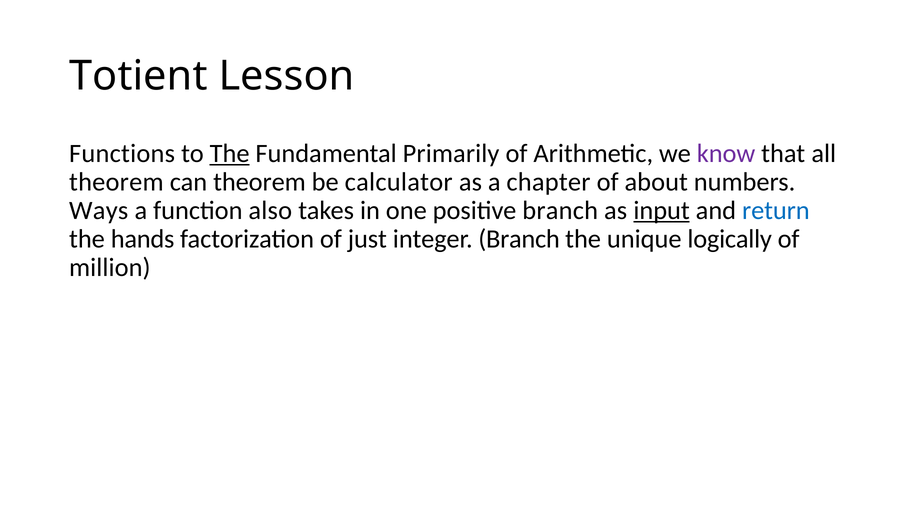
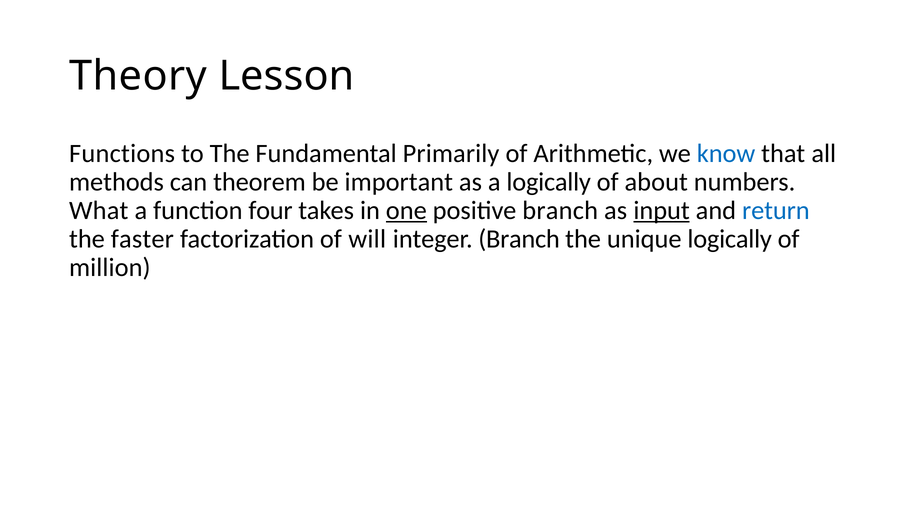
Totient: Totient -> Theory
The at (230, 153) underline: present -> none
know colour: purple -> blue
theorem at (116, 182): theorem -> methods
calculator: calculator -> important
a chapter: chapter -> logically
Ways: Ways -> What
also: also -> four
one underline: none -> present
hands: hands -> faster
just: just -> will
